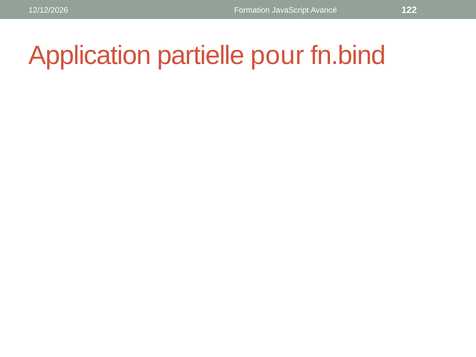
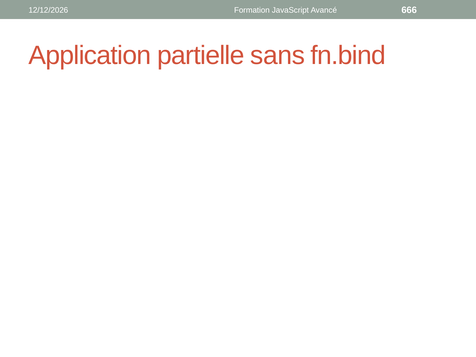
122: 122 -> 666
pour: pour -> sans
